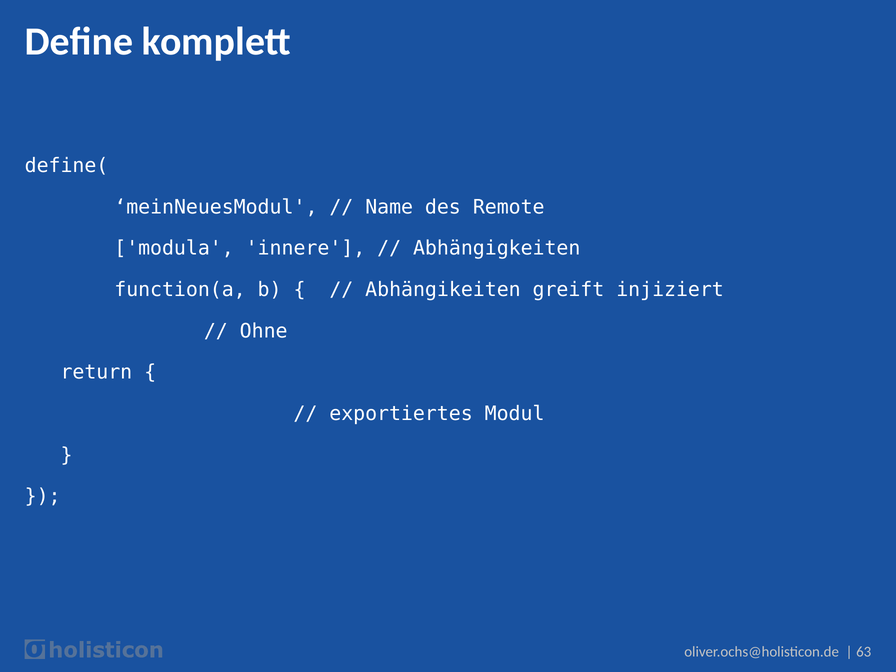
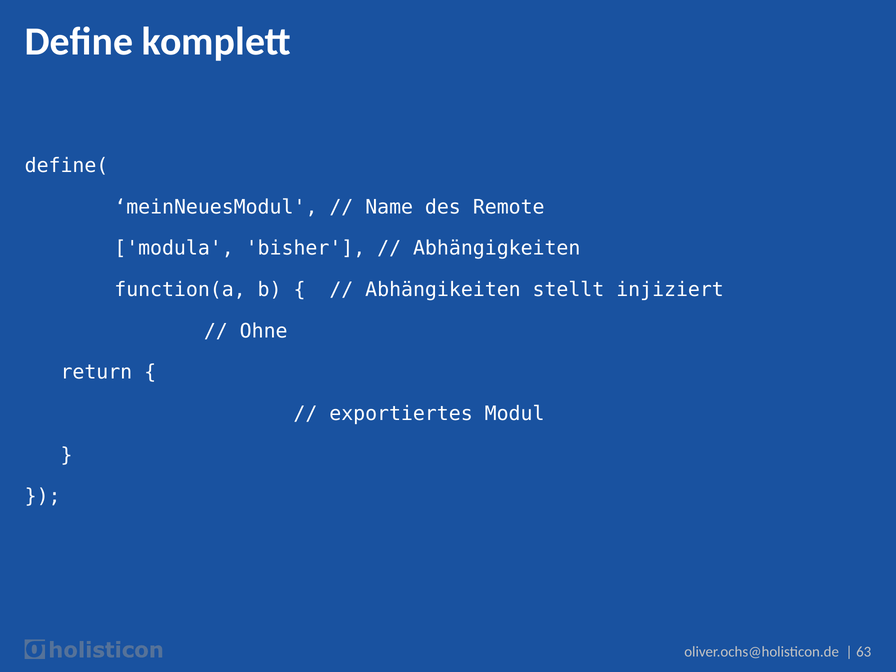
innere: innere -> bisher
greift: greift -> stellt
